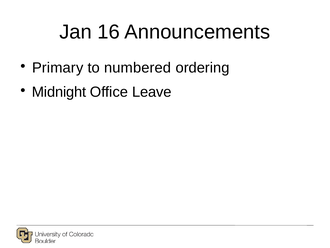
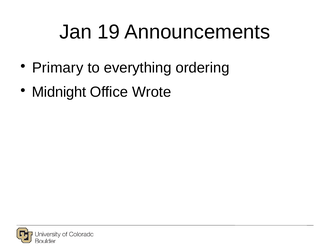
16: 16 -> 19
numbered: numbered -> everything
Leave: Leave -> Wrote
